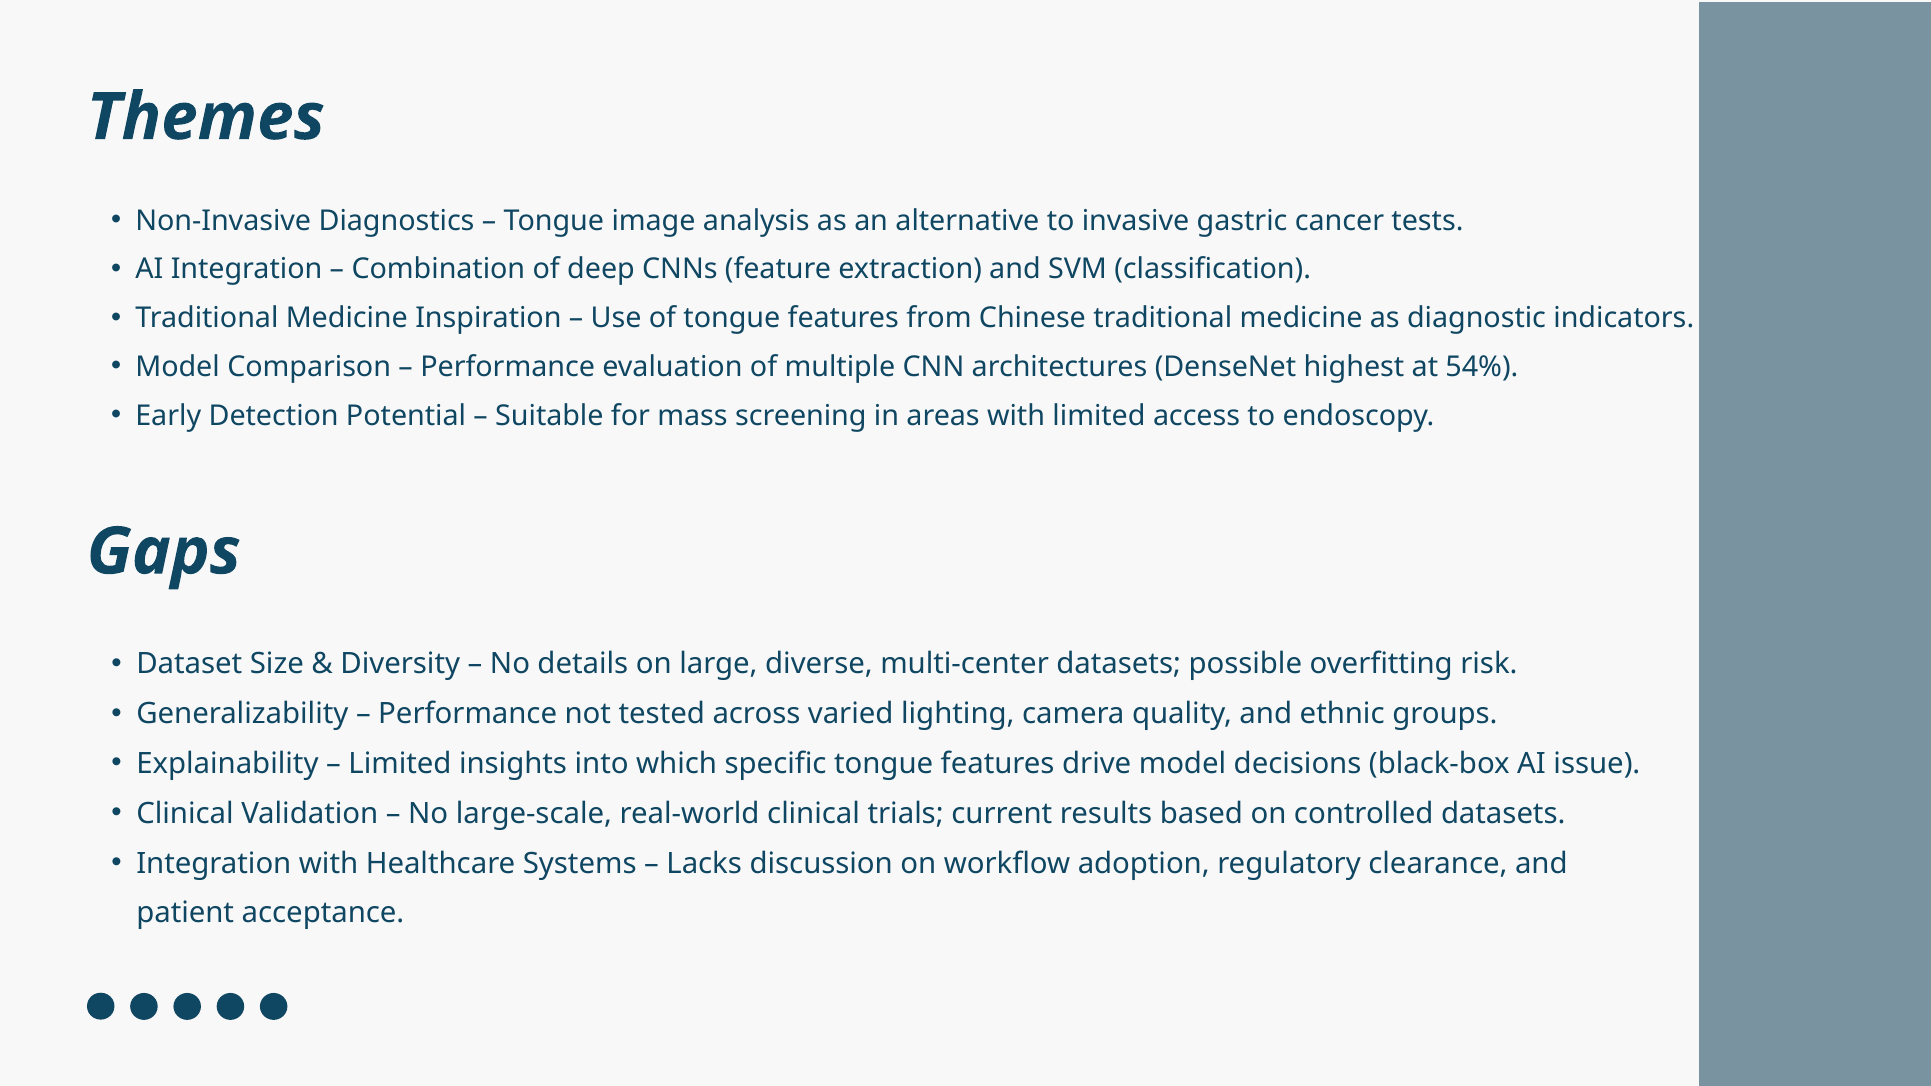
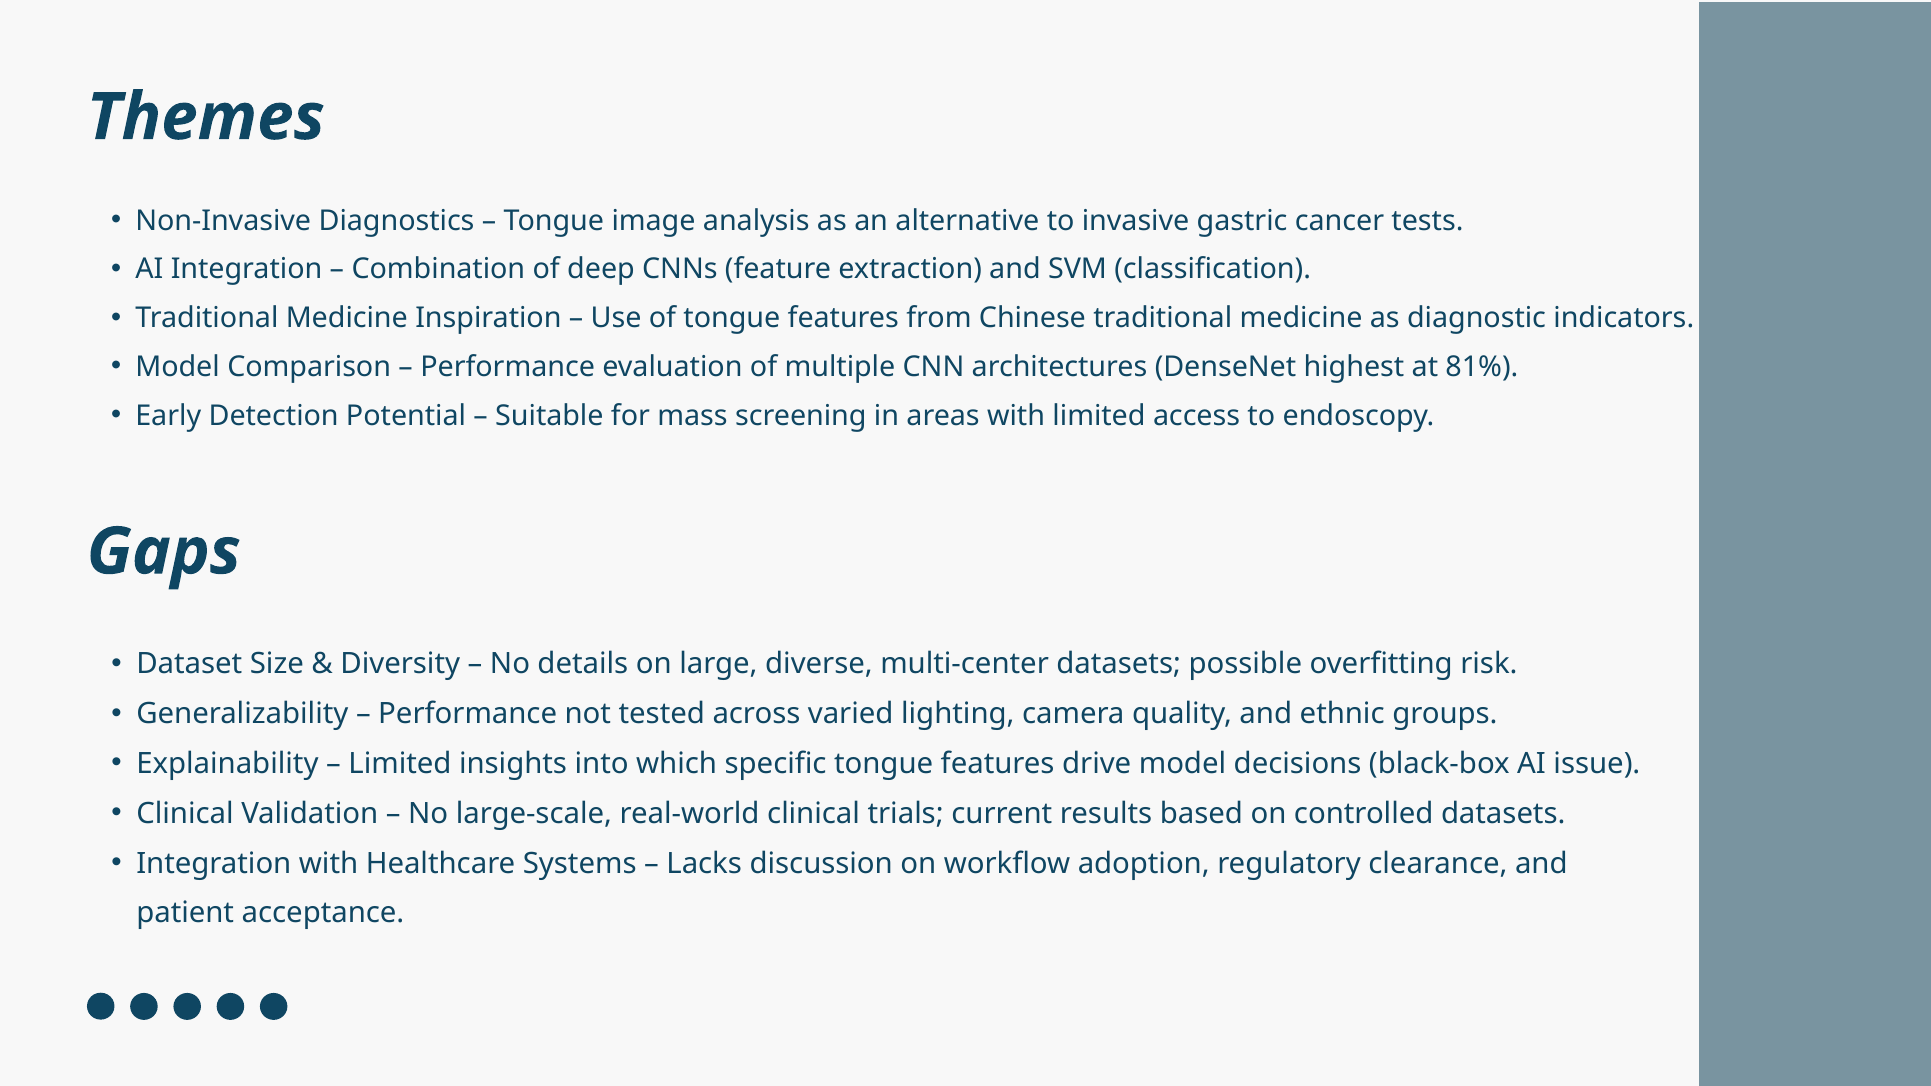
54%: 54% -> 81%
